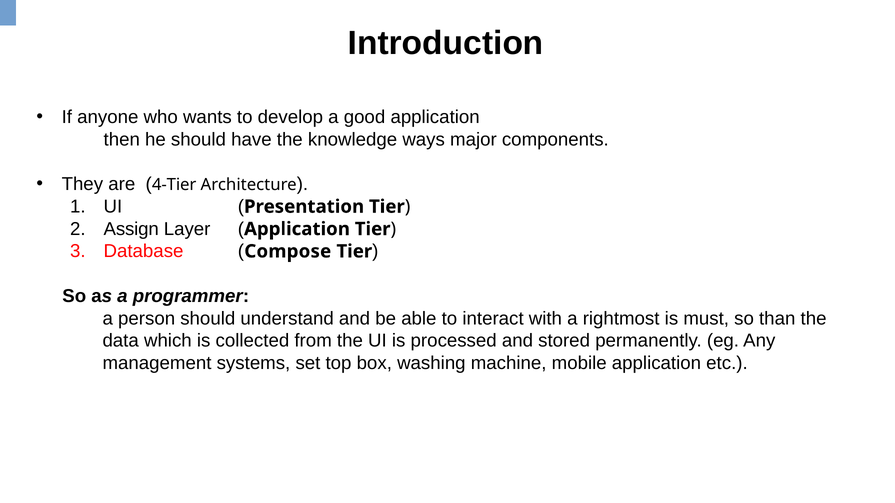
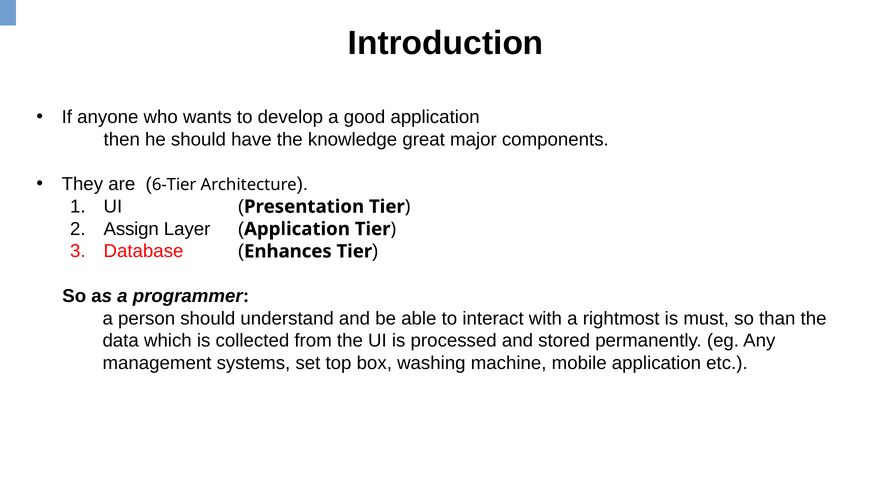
ways: ways -> great
4-Tier: 4-Tier -> 6-Tier
Compose: Compose -> Enhances
